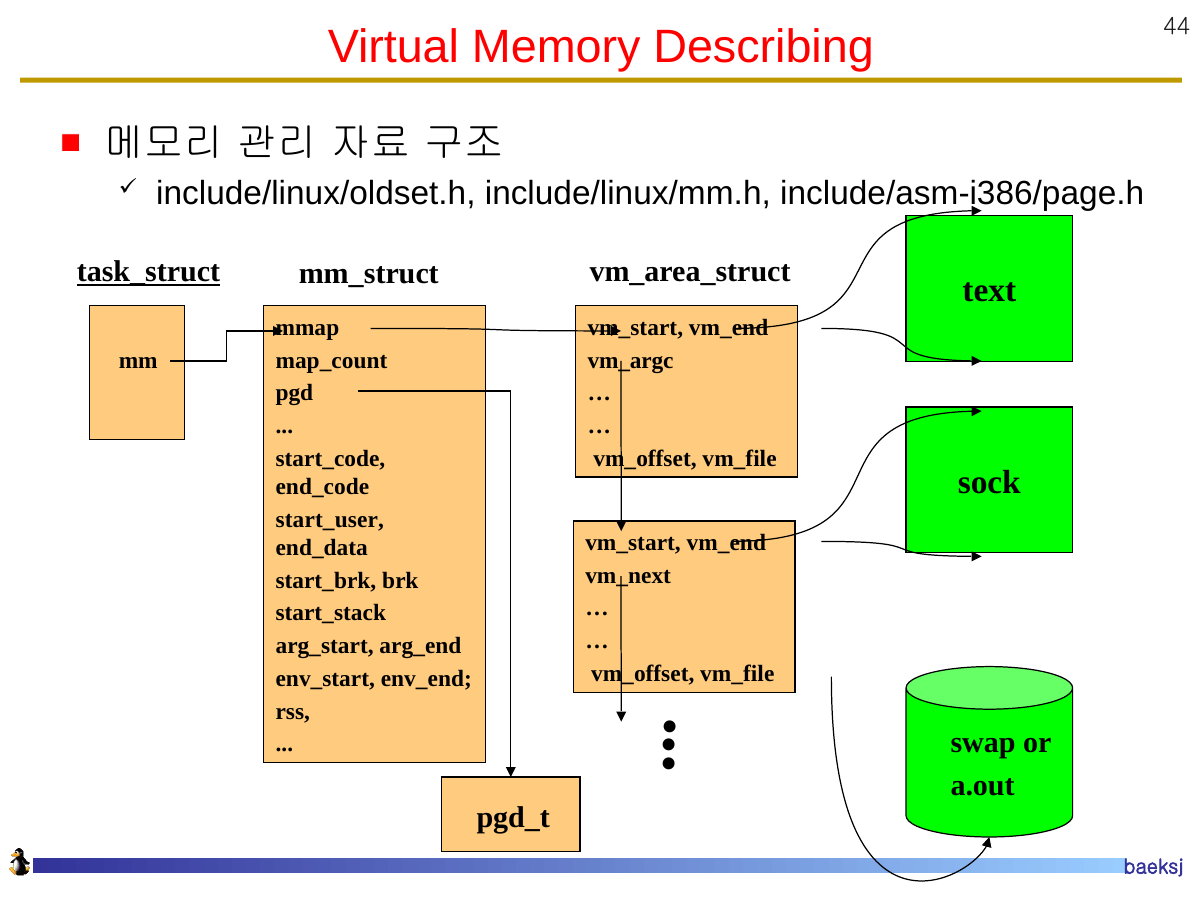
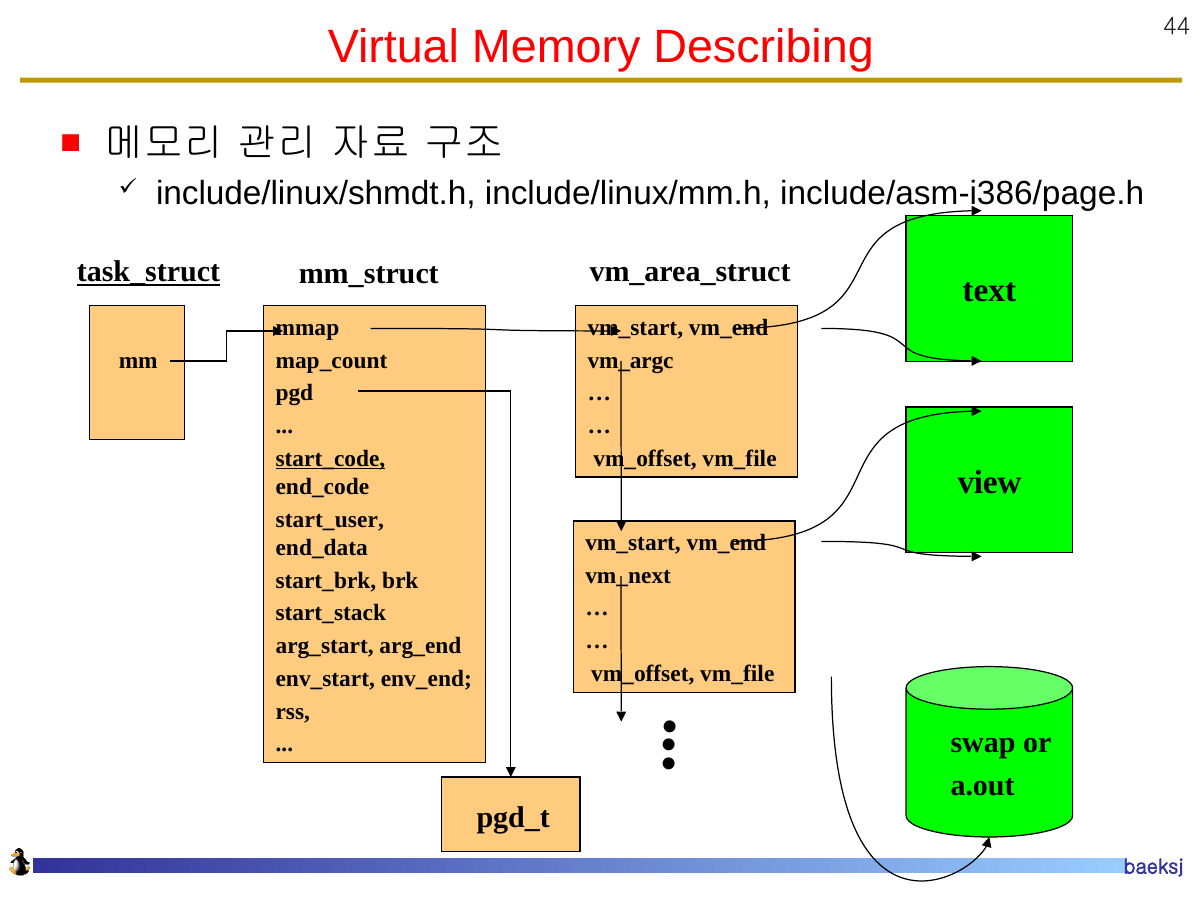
include/linux/oldset.h: include/linux/oldset.h -> include/linux/shmdt.h
start_code underline: none -> present
sock: sock -> view
